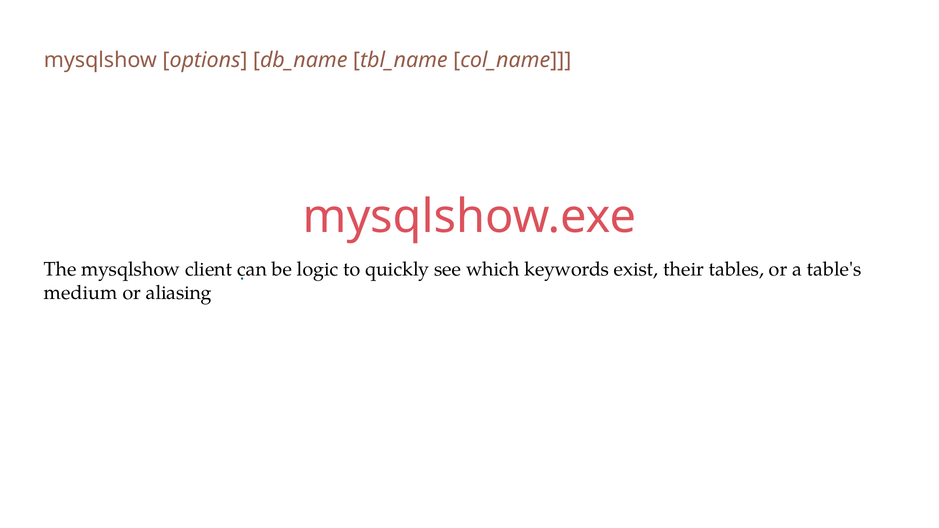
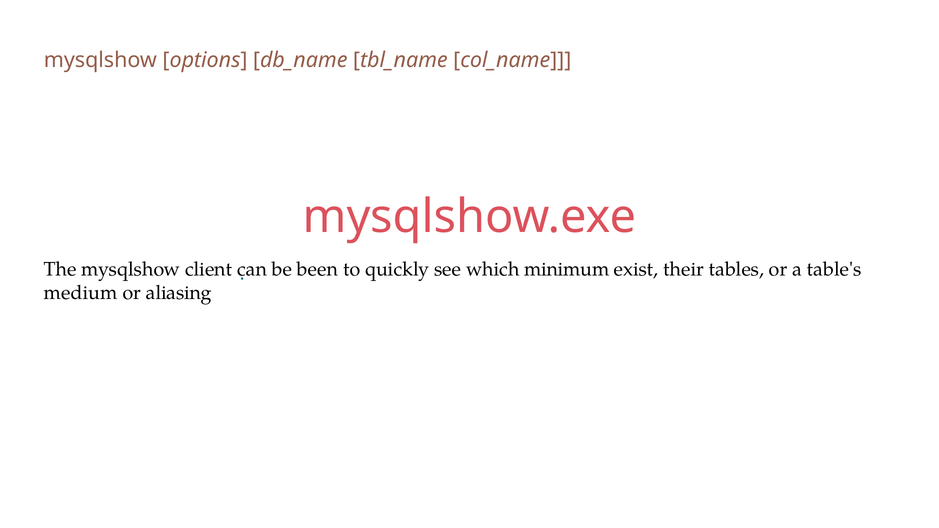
logic: logic -> been
keywords: keywords -> minimum
